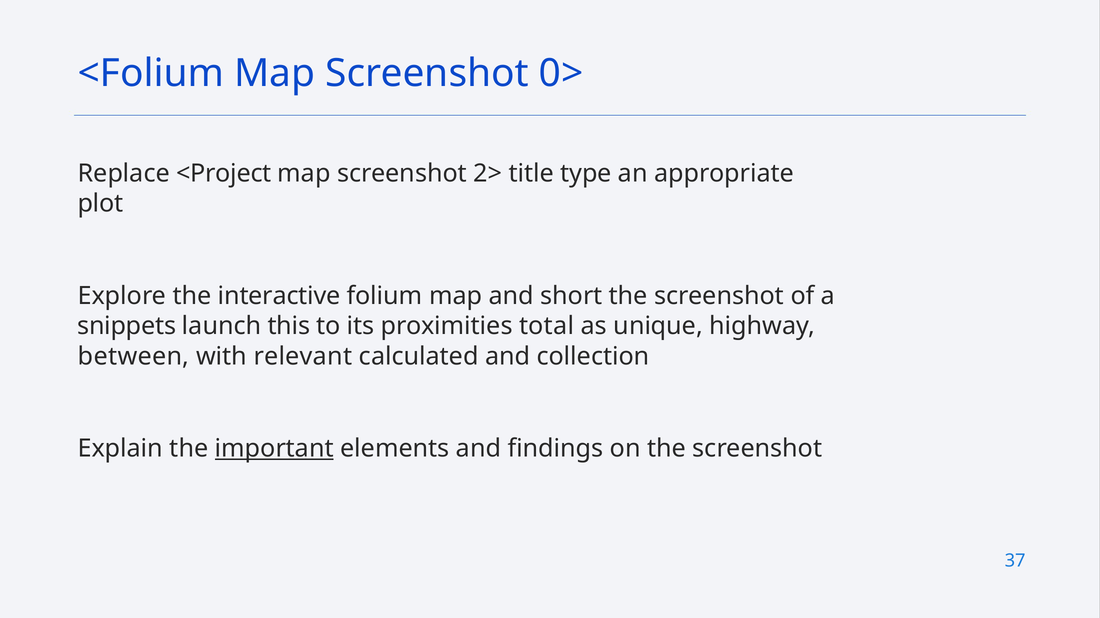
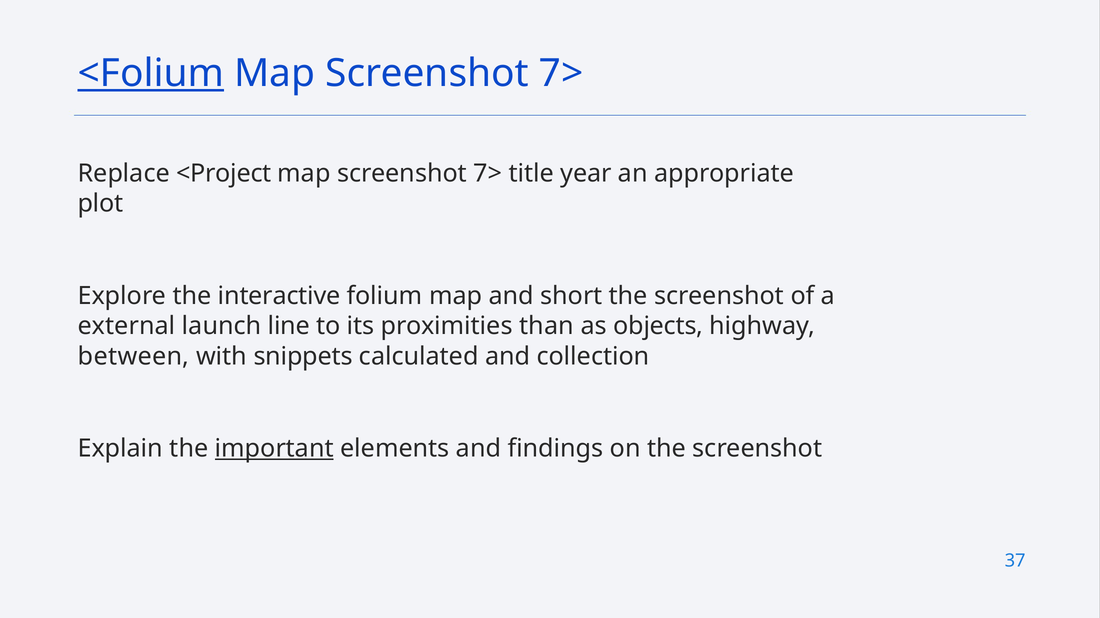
<Folium underline: none -> present
0> at (561, 73): 0> -> 7>
2> at (488, 174): 2> -> 7>
type: type -> year
snippets: snippets -> external
this: this -> line
total: total -> than
unique: unique -> objects
relevant: relevant -> snippets
